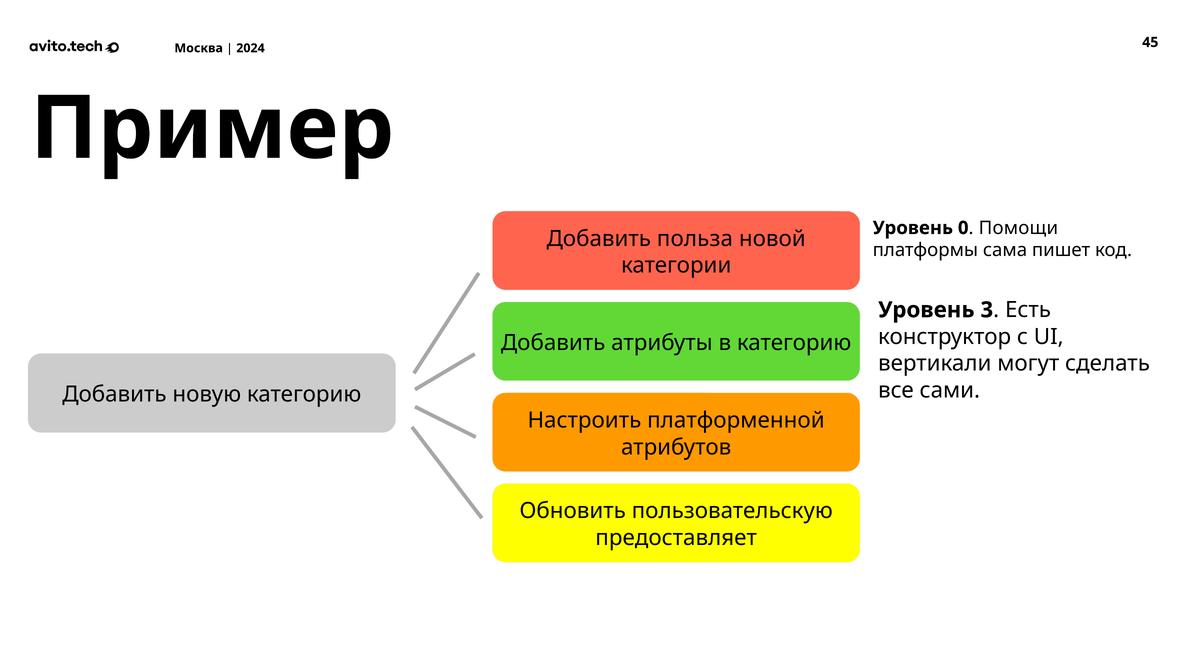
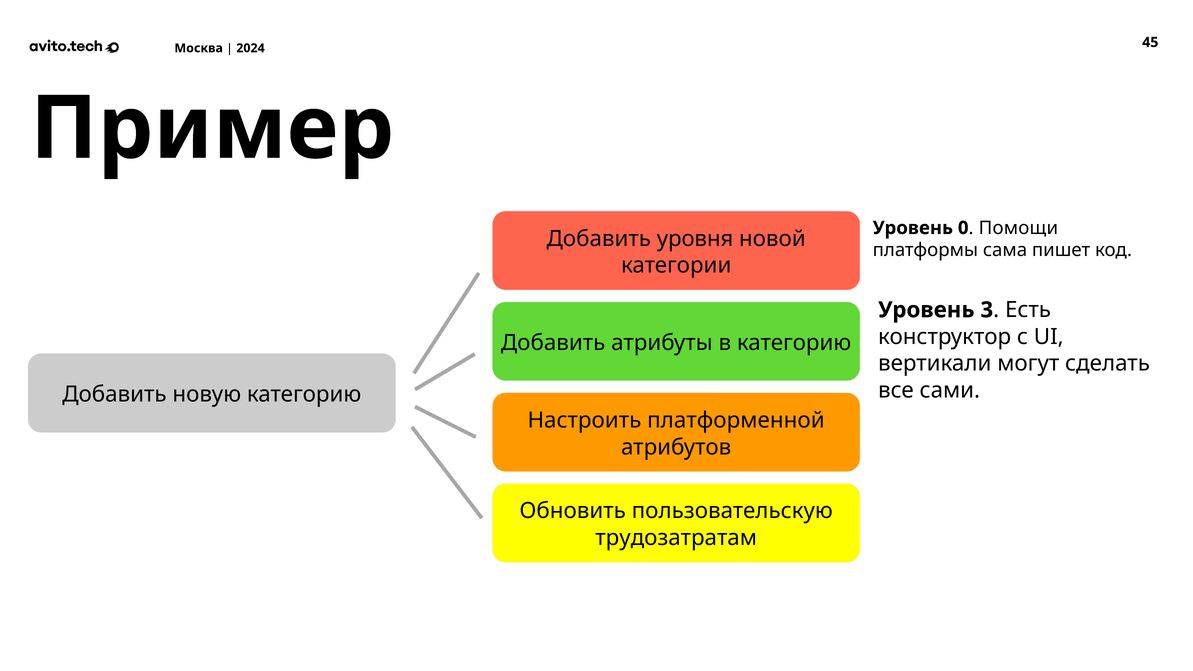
польза: польза -> уровня
предоставляет: предоставляет -> трудозатратам
